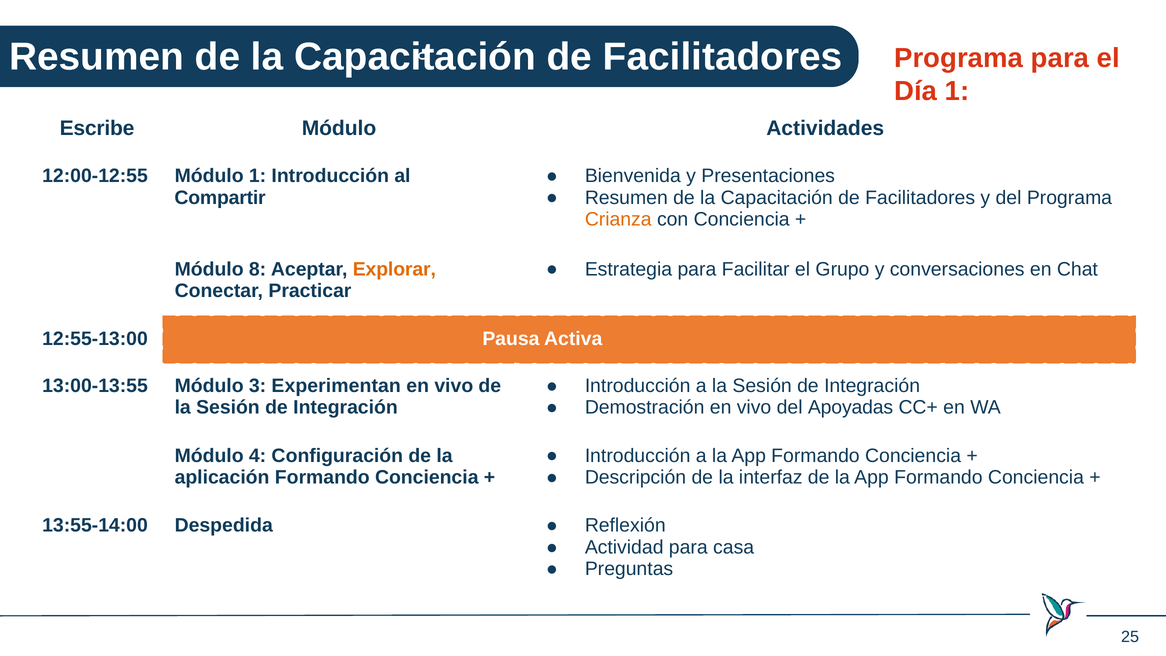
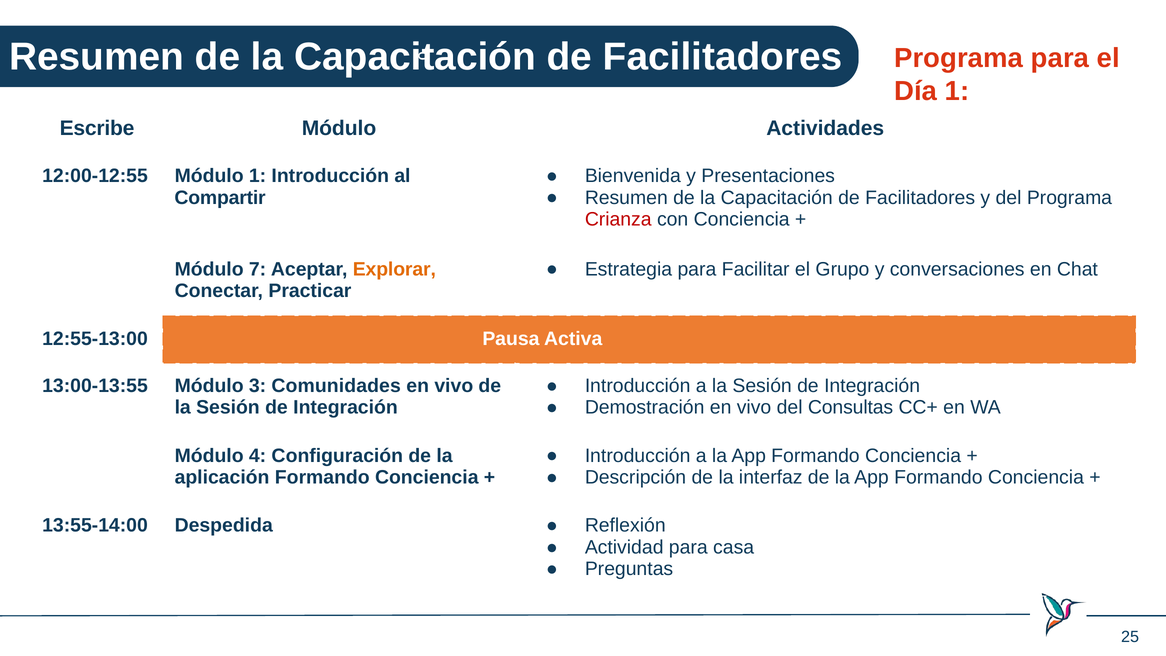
Crianza colour: orange -> red
8: 8 -> 7
Experimentan: Experimentan -> Comunidades
Apoyadas: Apoyadas -> Consultas
